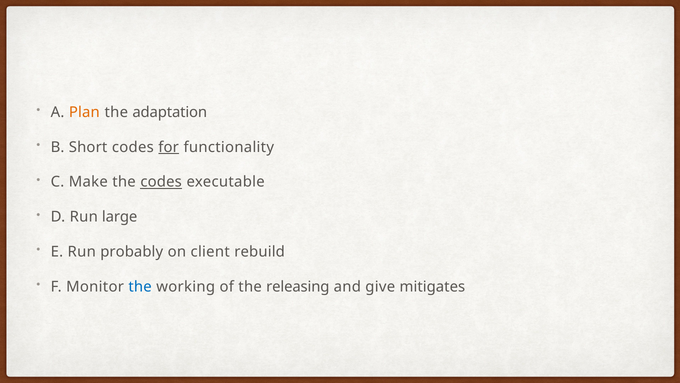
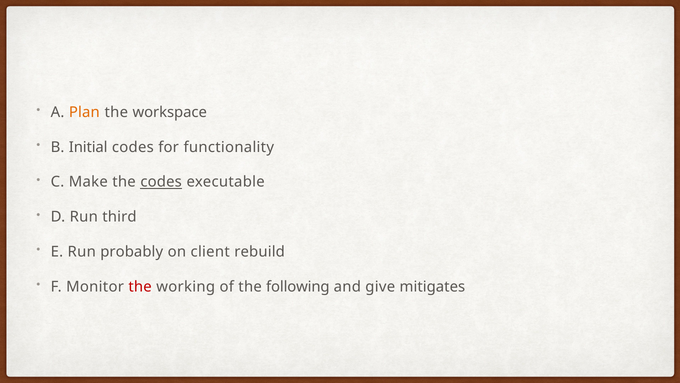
adaptation: adaptation -> workspace
Short: Short -> Initial
for underline: present -> none
large: large -> third
the at (140, 286) colour: blue -> red
releasing: releasing -> following
